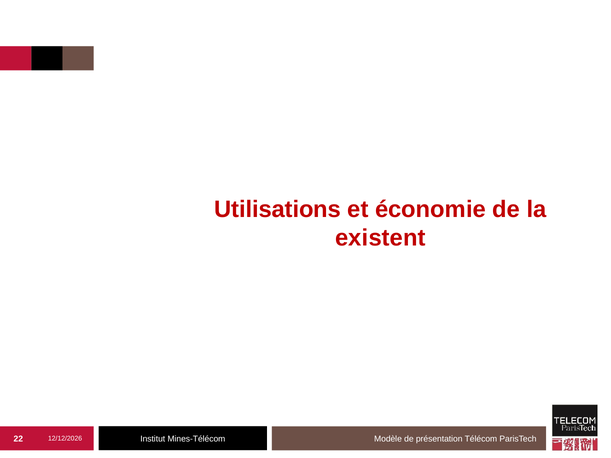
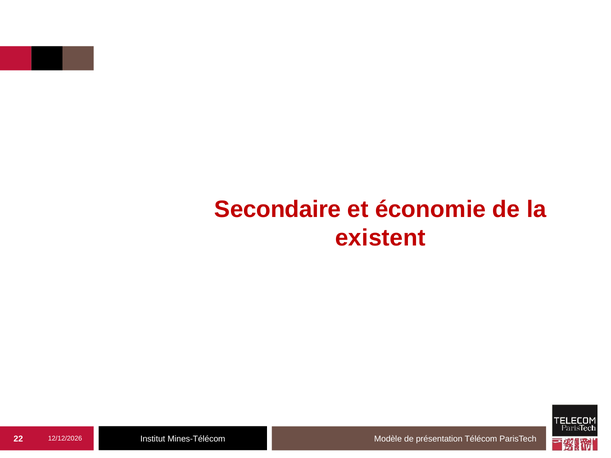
Utilisations: Utilisations -> Secondaire
